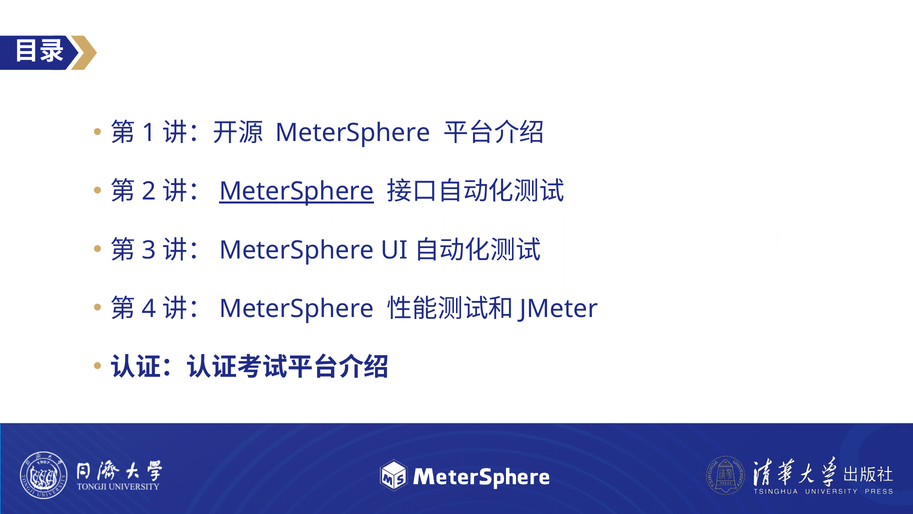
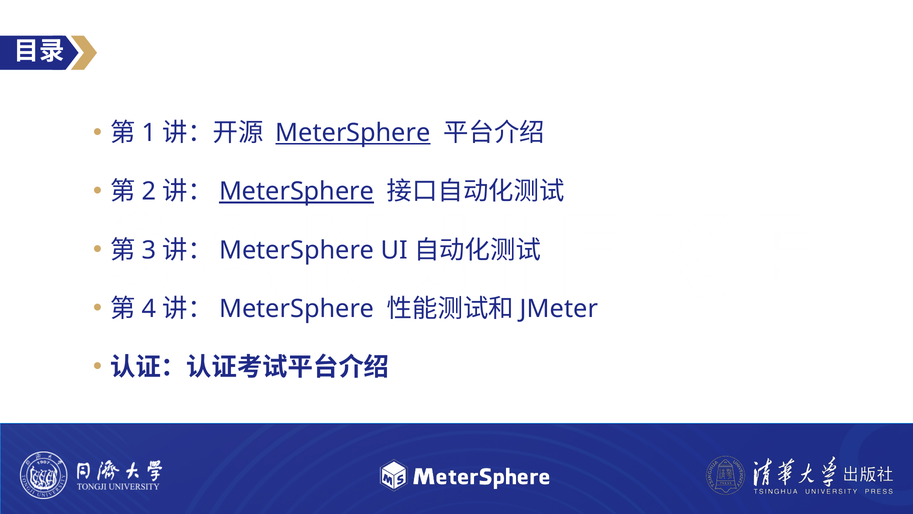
MeterSphere at (353, 133) underline: none -> present
